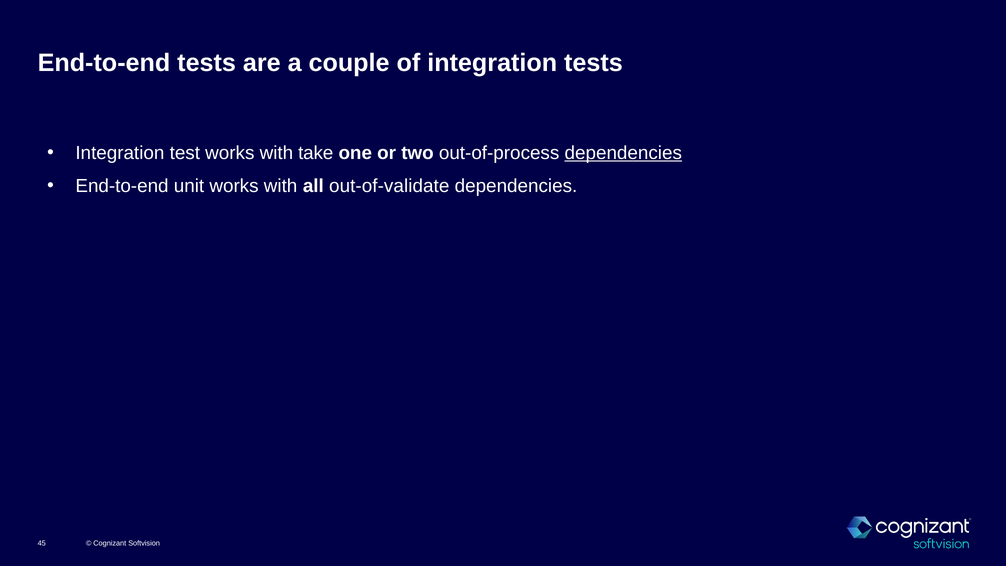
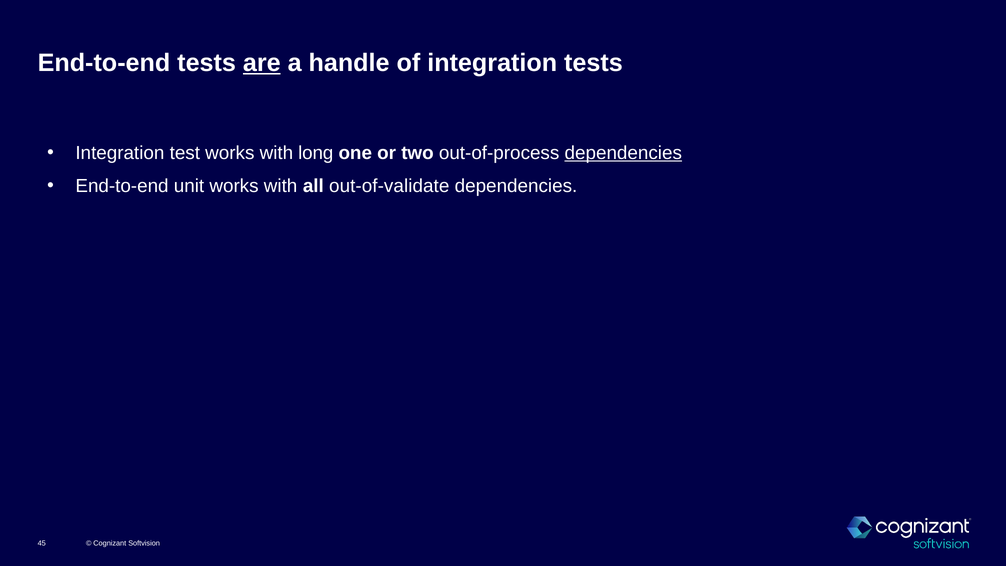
are underline: none -> present
couple: couple -> handle
take: take -> long
